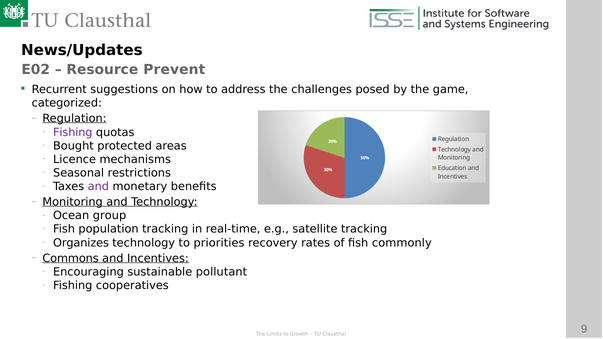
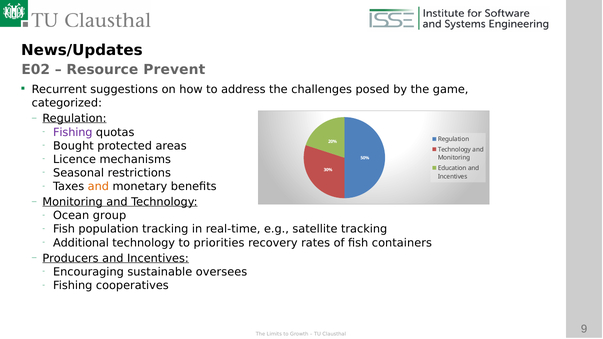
and at (98, 187) colour: purple -> orange
Organizes: Organizes -> Additional
commonly: commonly -> containers
Commons: Commons -> Producers
pollutant: pollutant -> oversees
